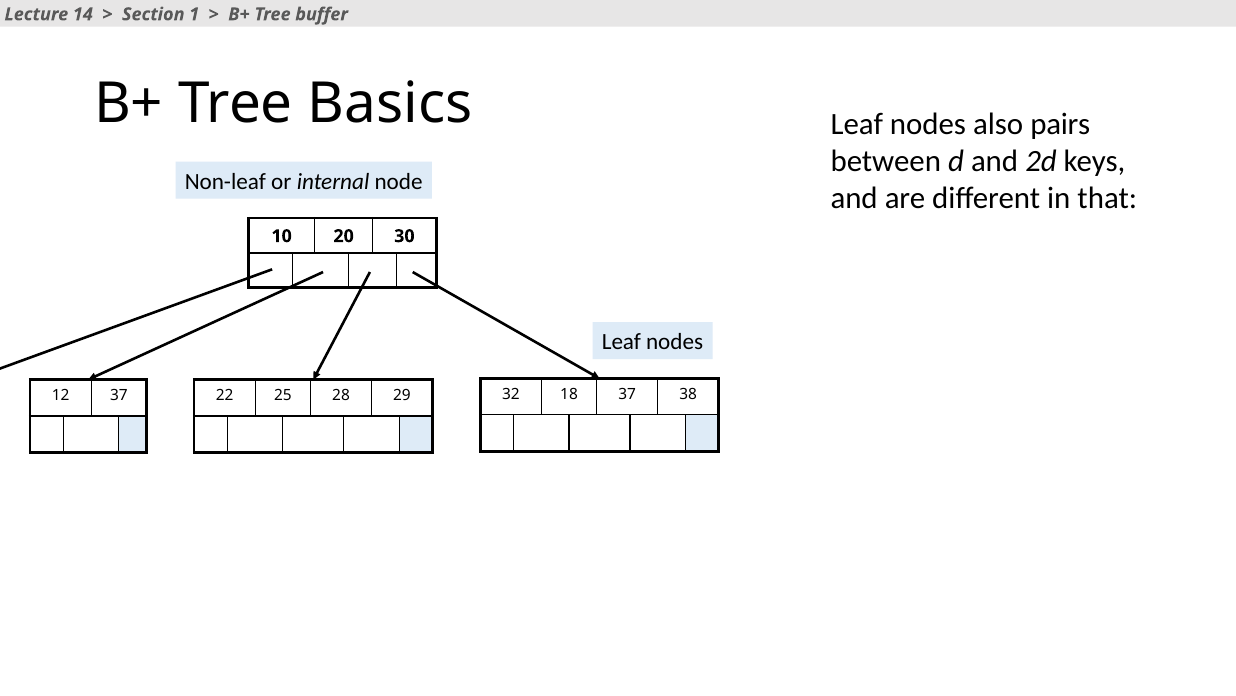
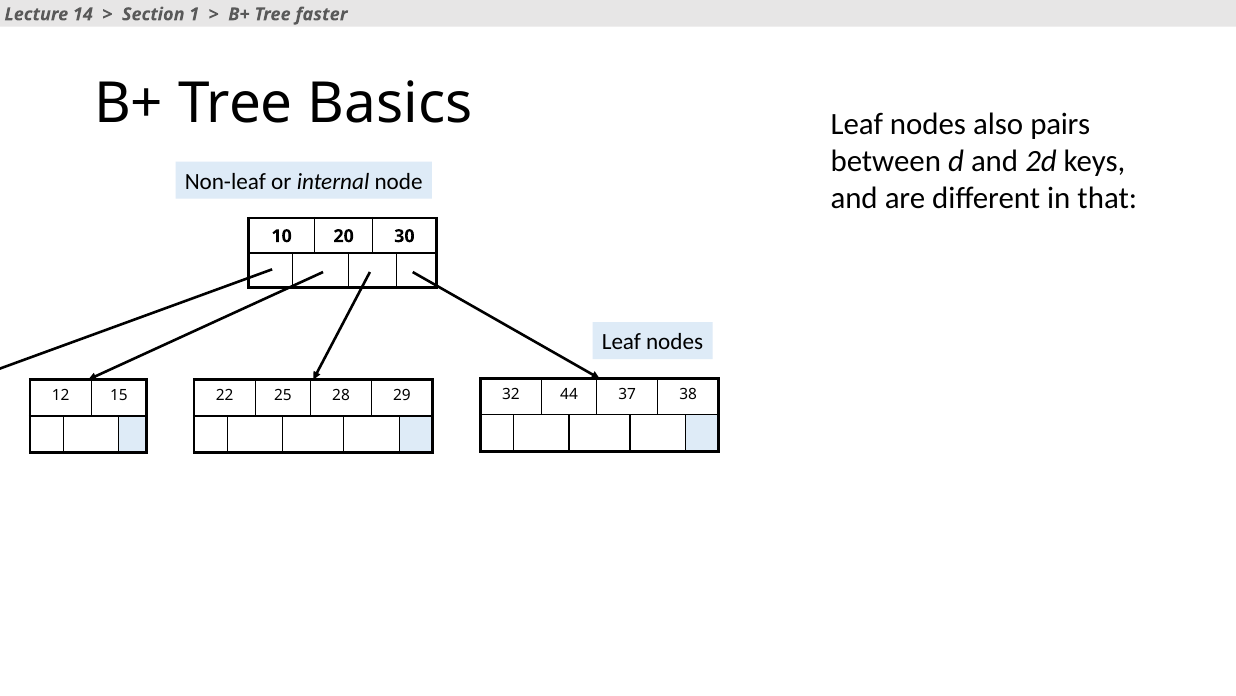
buffer: buffer -> faster
18: 18 -> 44
12 37: 37 -> 15
